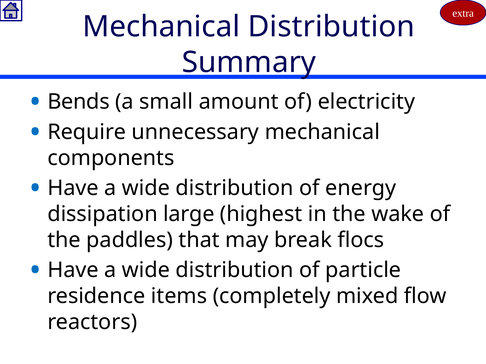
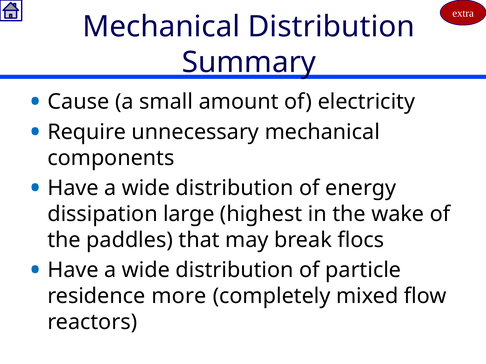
Bends: Bends -> Cause
items: items -> more
